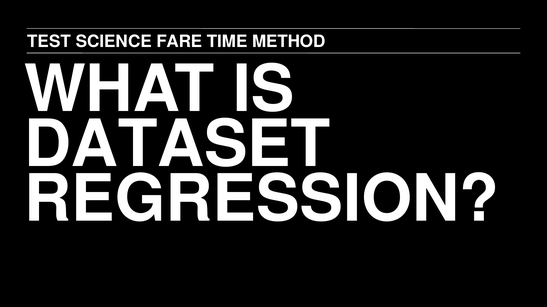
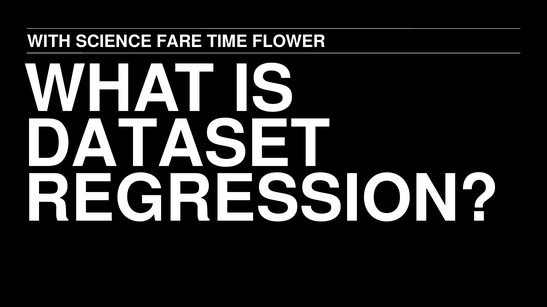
TEST: TEST -> WITH
METHOD: METHOD -> FLOWER
